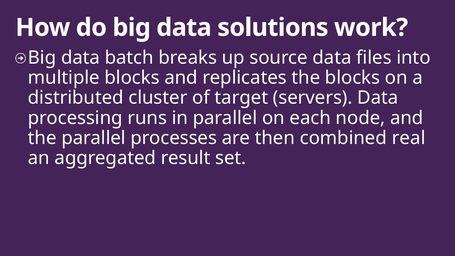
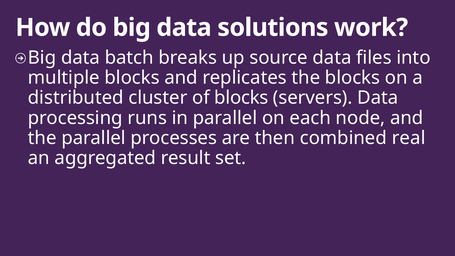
of target: target -> blocks
